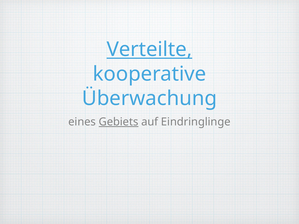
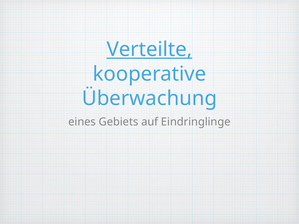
Gebiets underline: present -> none
